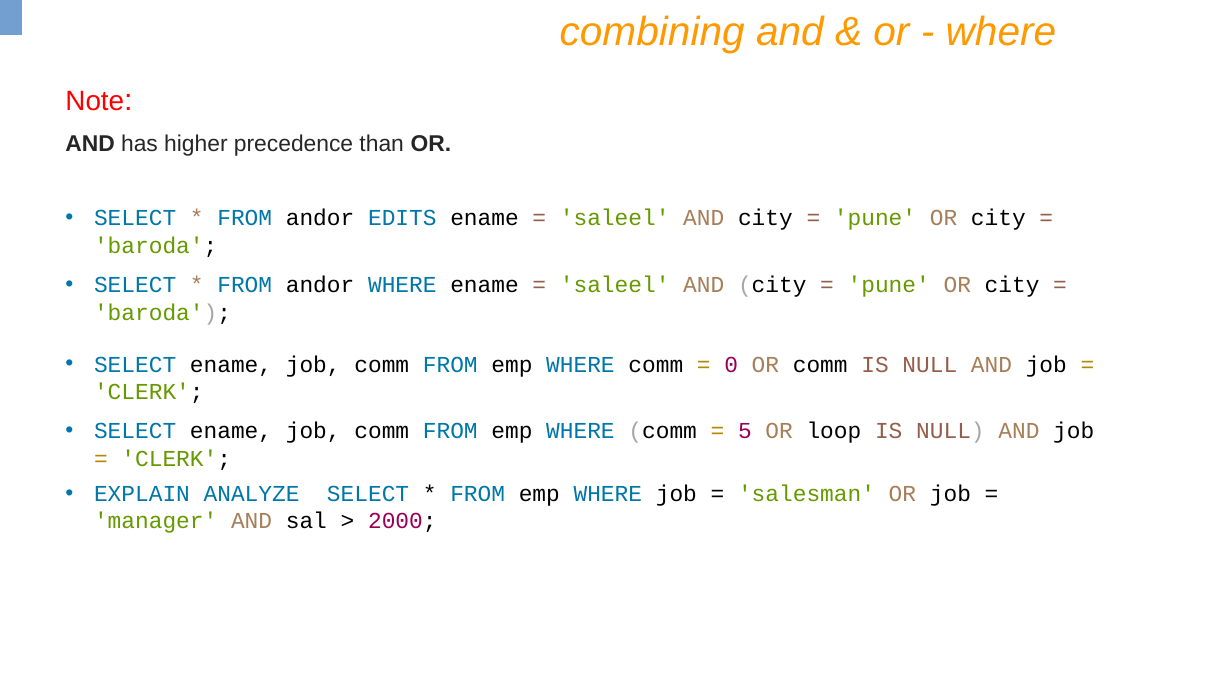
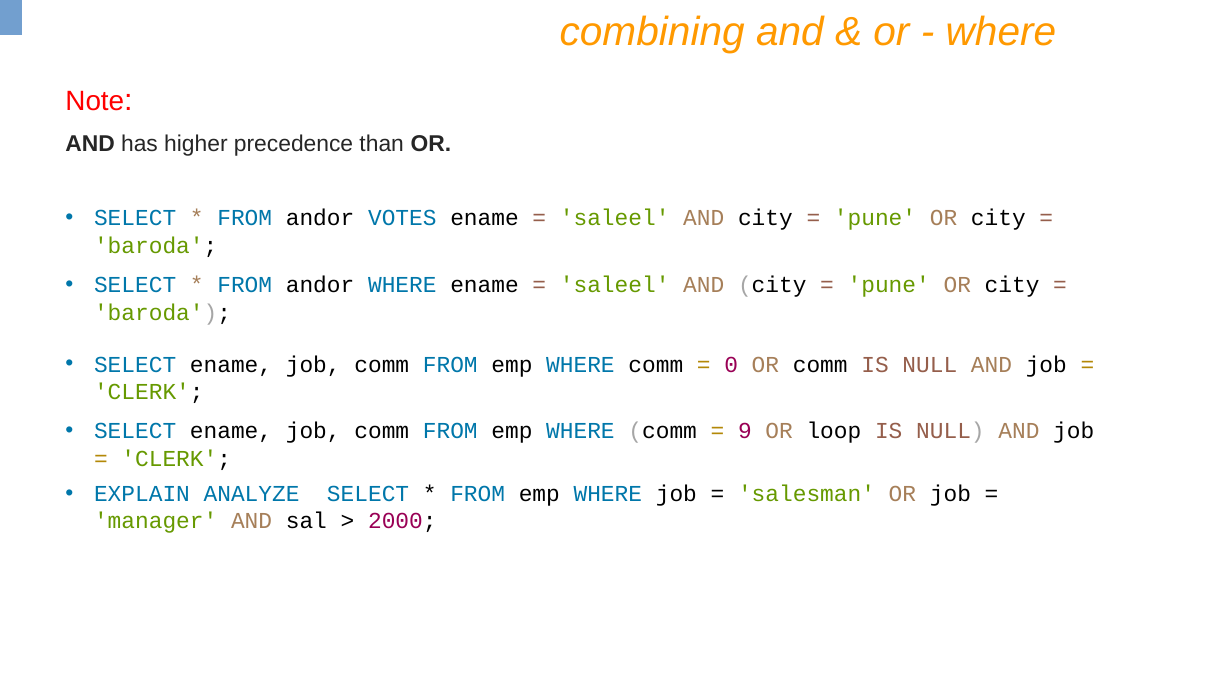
EDITS: EDITS -> VOTES
5: 5 -> 9
